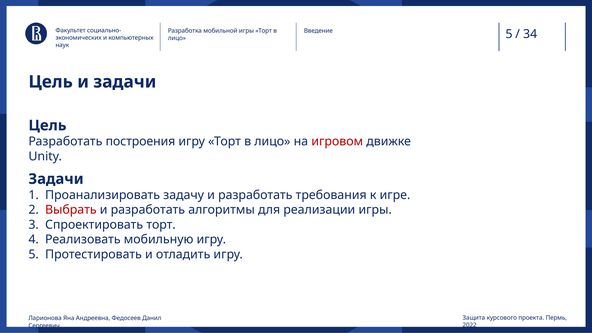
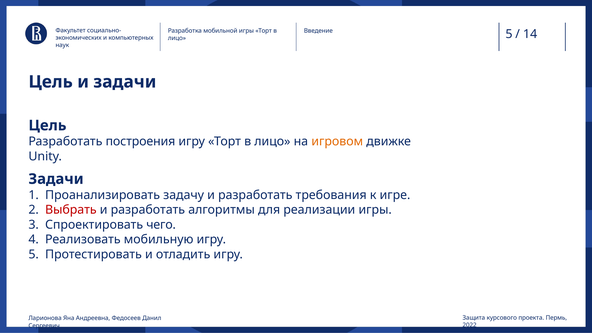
34: 34 -> 14
игровом colour: red -> orange
Спроектировать торт: торт -> чего
